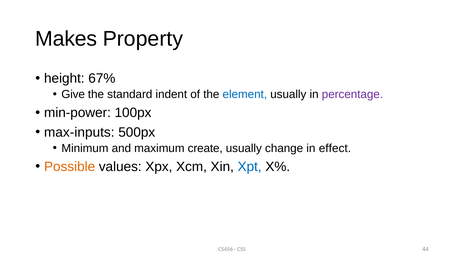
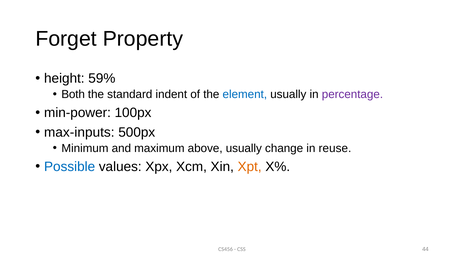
Makes: Makes -> Forget
67%: 67% -> 59%
Give: Give -> Both
create: create -> above
effect: effect -> reuse
Possible colour: orange -> blue
Xpt colour: blue -> orange
